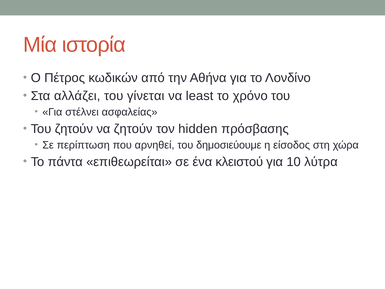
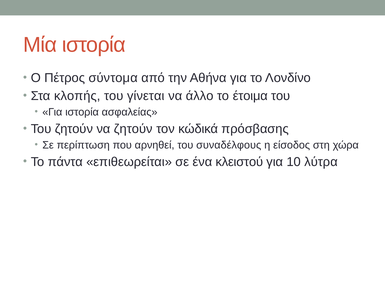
κωδικών: κωδικών -> σύντομα
αλλάζει: αλλάζει -> κλοπής
least: least -> άλλο
χρόνο: χρόνο -> έτοιμα
Για στέλνει: στέλνει -> ιστορία
hidden: hidden -> κώδικά
δημοσιεύουμε: δημοσιεύουμε -> συναδέλφους
